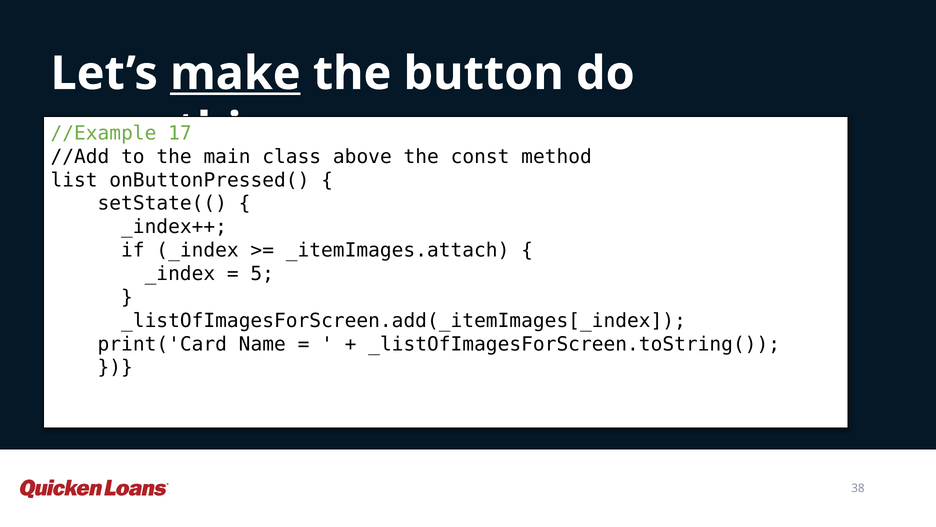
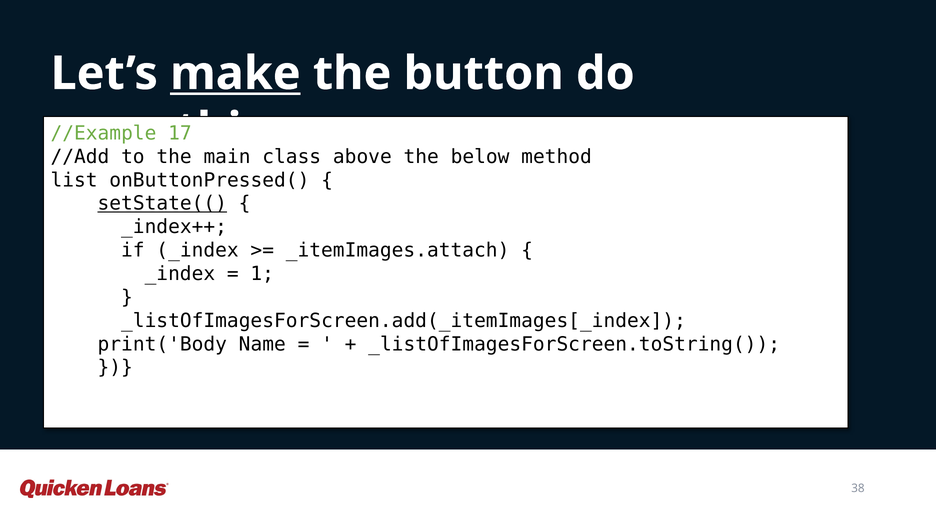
const: const -> below
setState(( underline: none -> present
5: 5 -> 1
print('Card: print('Card -> print('Body
